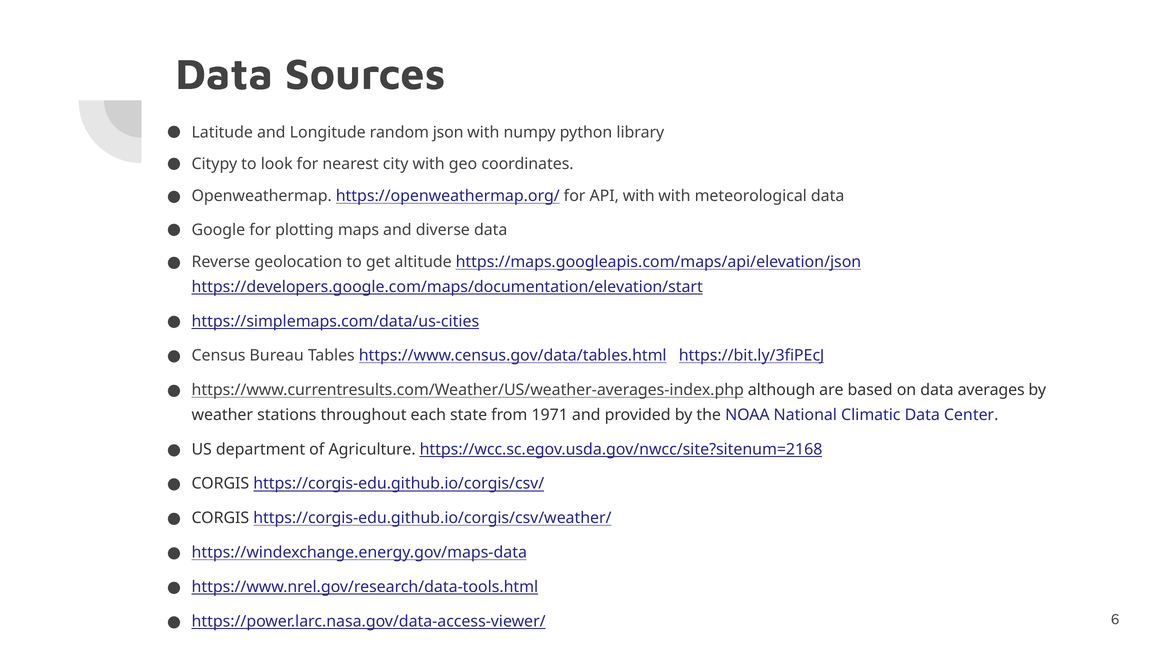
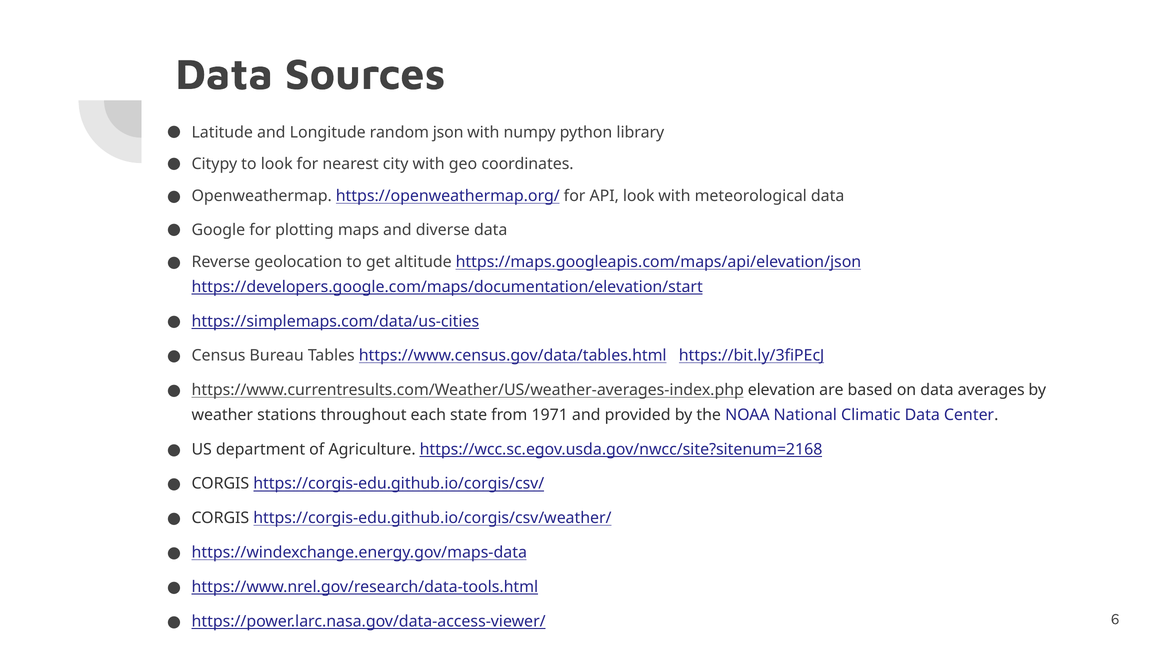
API with: with -> look
although: although -> elevation
